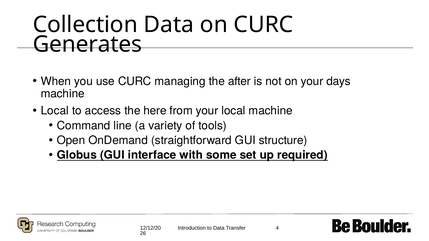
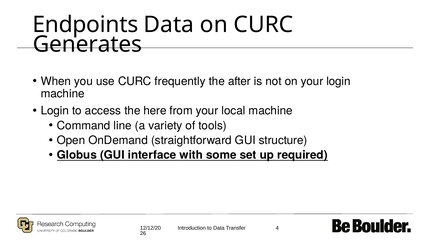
Collection: Collection -> Endpoints
managing: managing -> frequently
your days: days -> login
Local at (55, 111): Local -> Login
